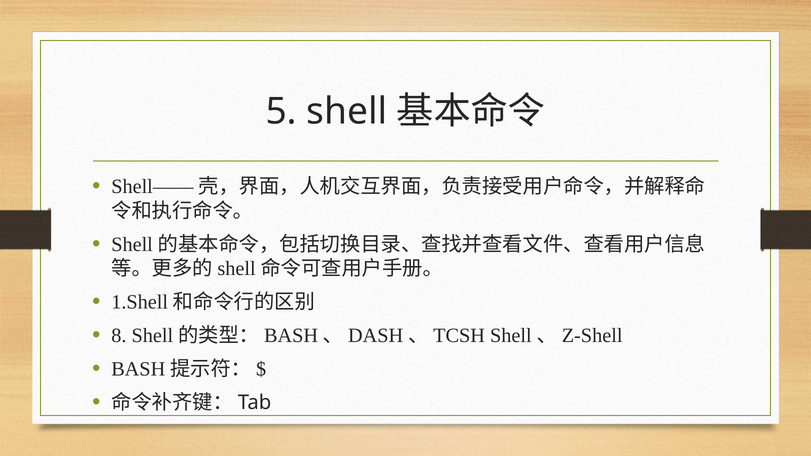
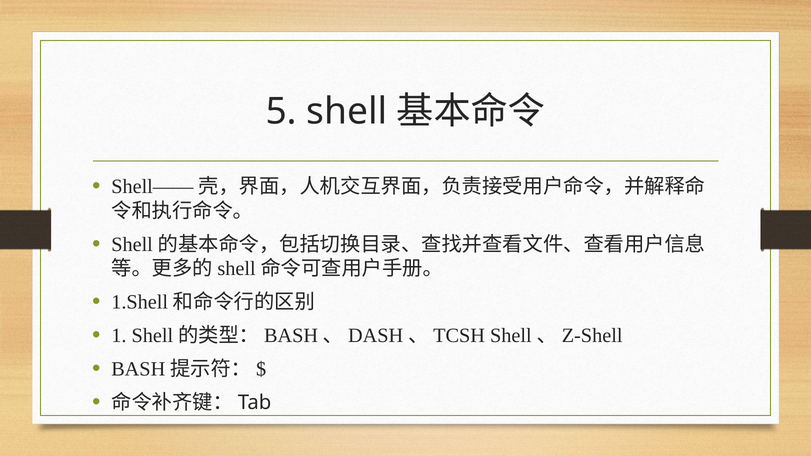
8: 8 -> 1
